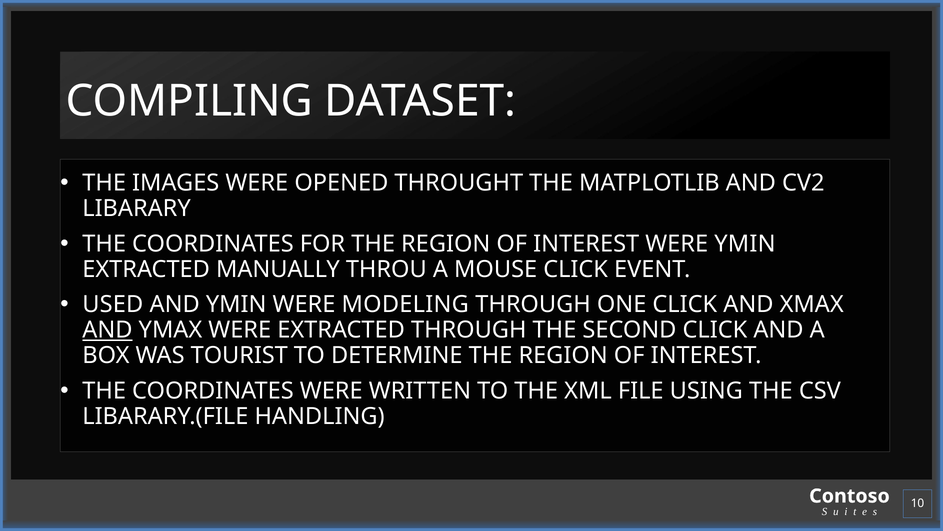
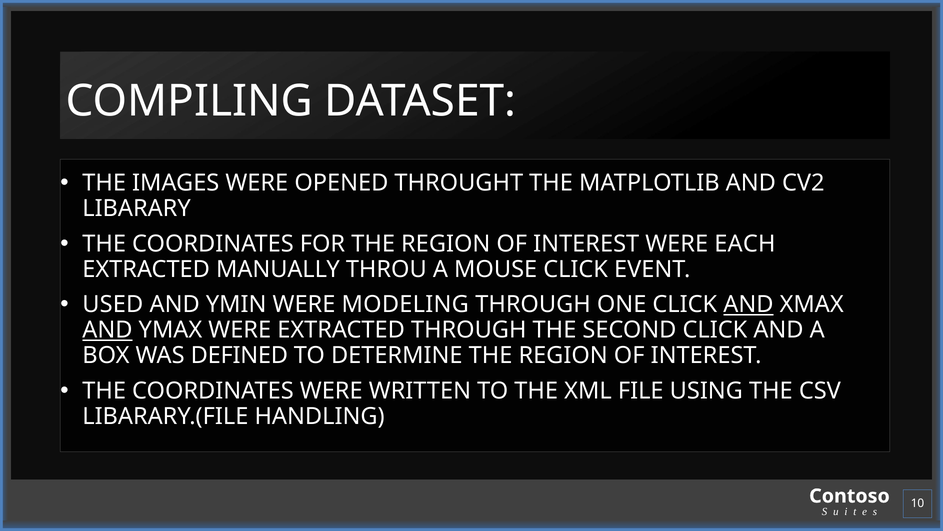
WERE YMIN: YMIN -> EACH
AND at (748, 304) underline: none -> present
TOURIST: TOURIST -> DEFINED
